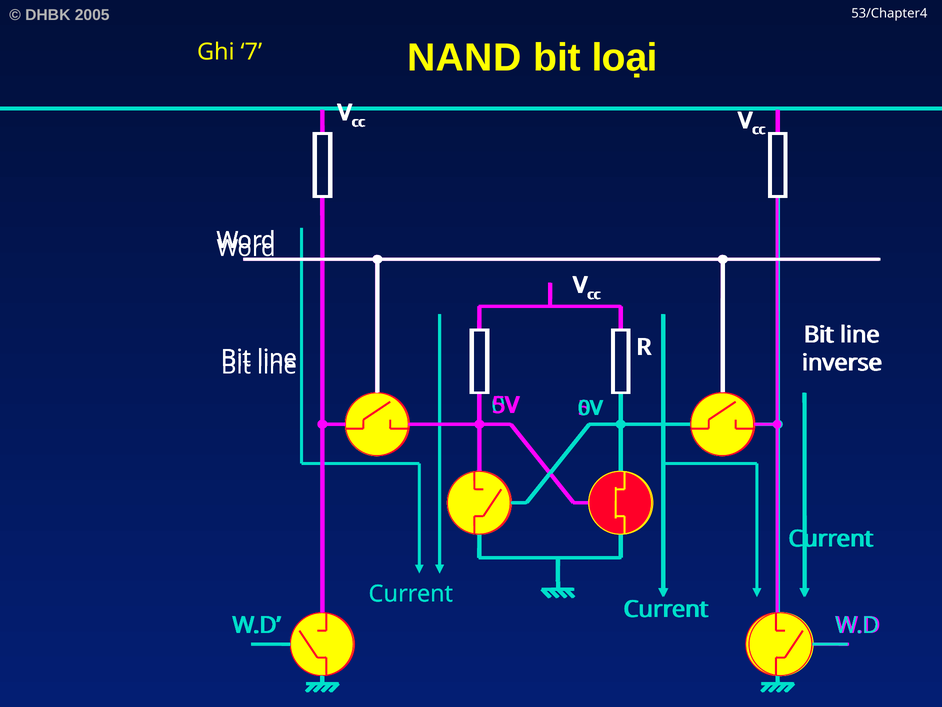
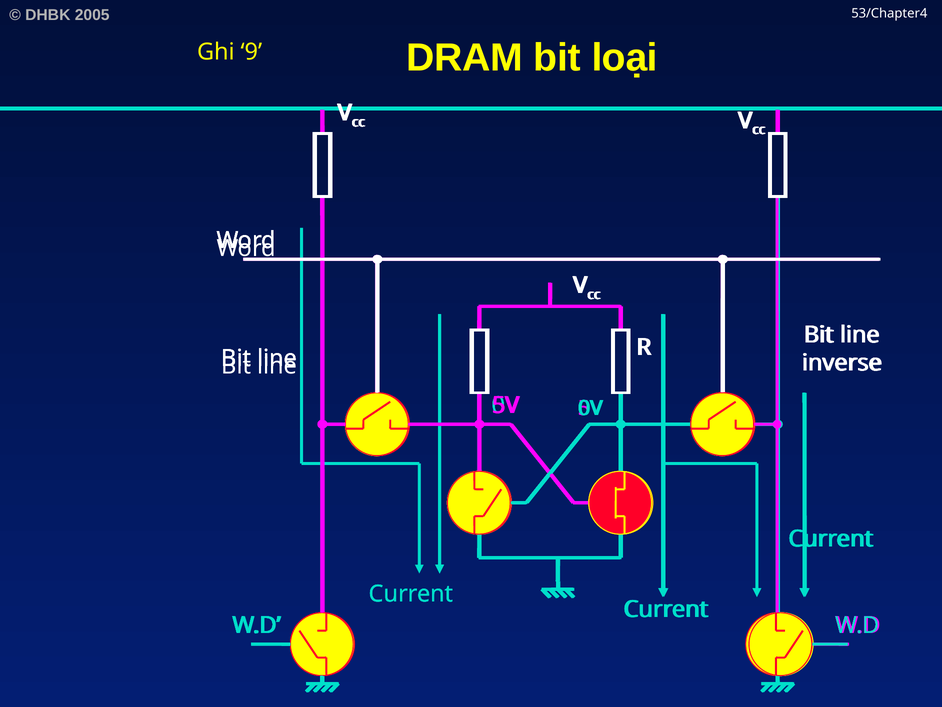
NAND: NAND -> DRAM
7: 7 -> 9
